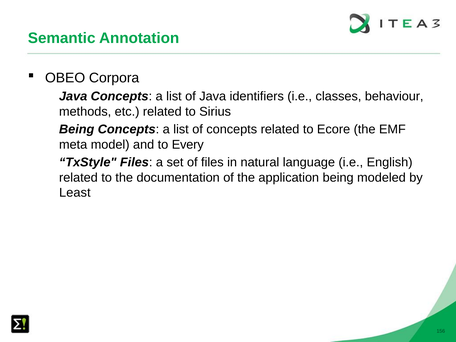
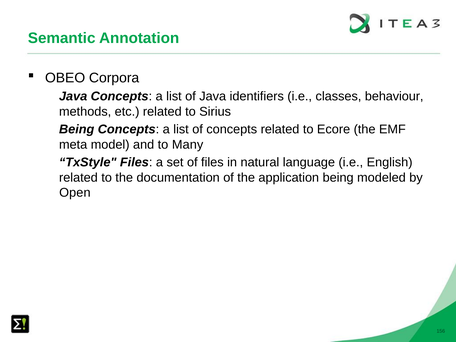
Every: Every -> Many
Least: Least -> Open
